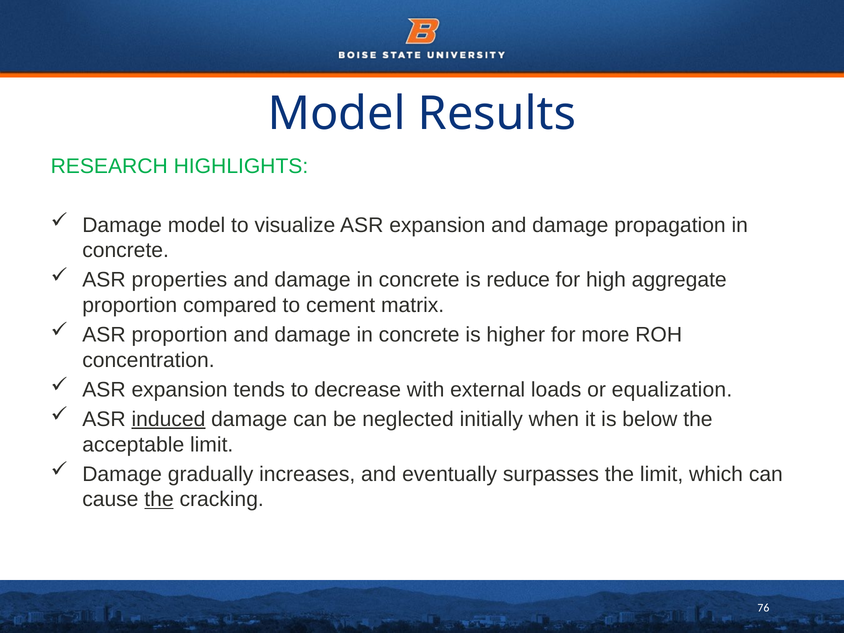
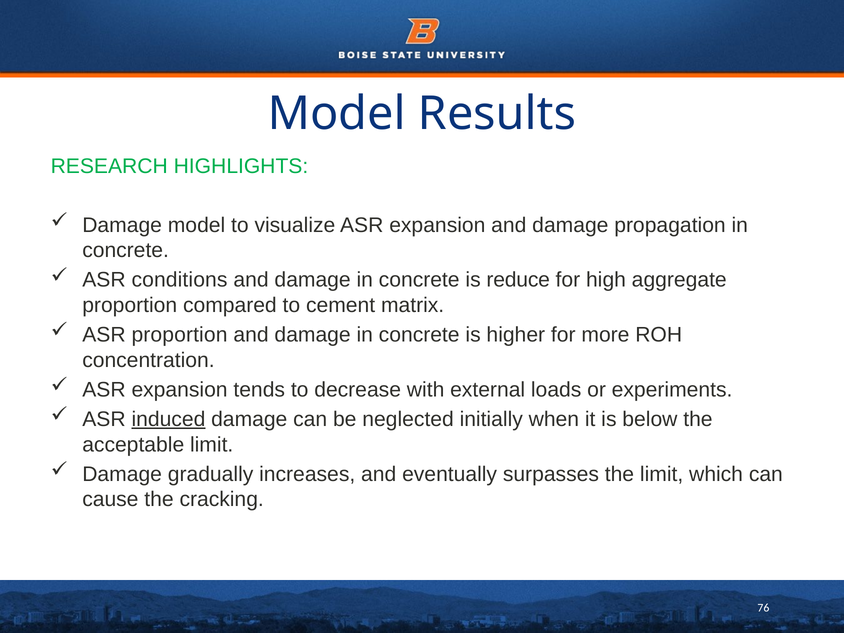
properties: properties -> conditions
equalization: equalization -> experiments
the at (159, 499) underline: present -> none
